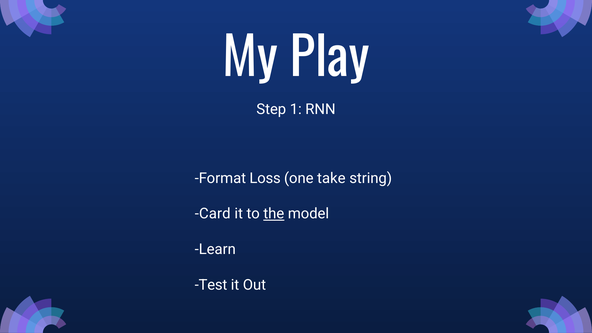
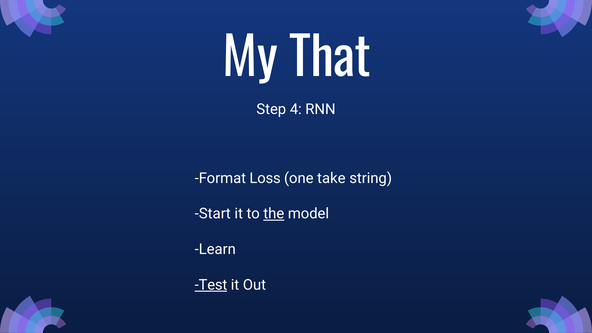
Play: Play -> That
1: 1 -> 4
Card: Card -> Start
Test underline: none -> present
